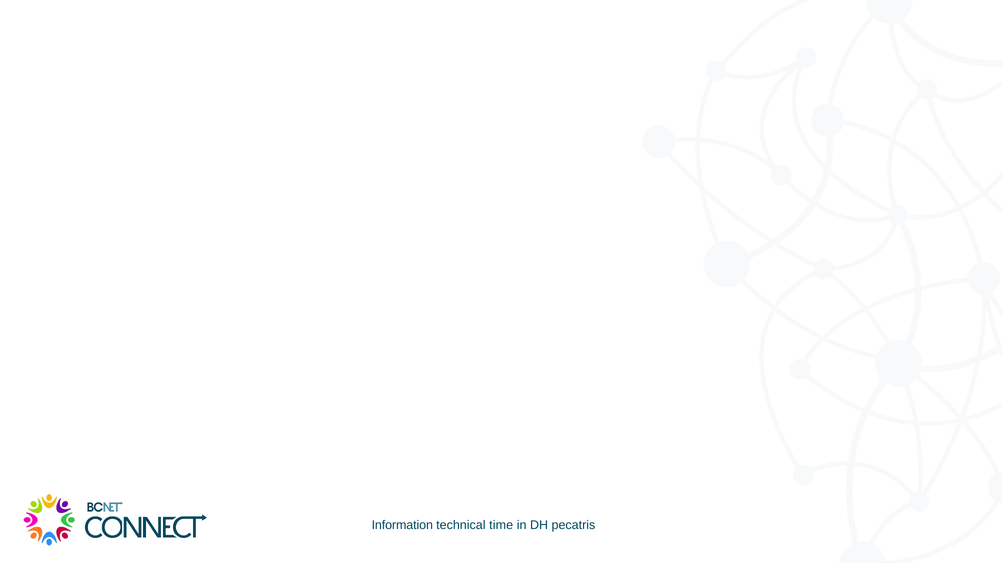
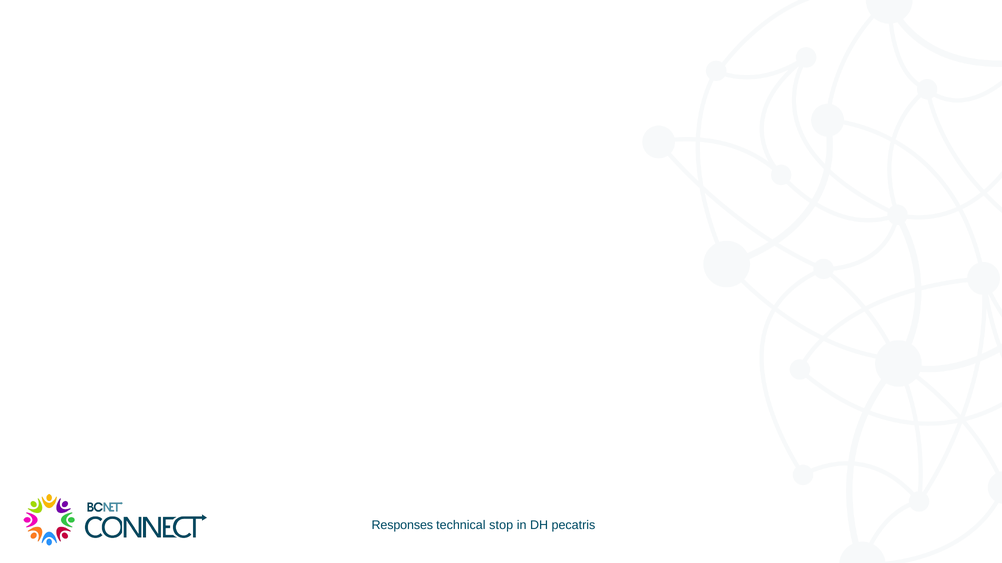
Information: Information -> Responses
time: time -> stop
